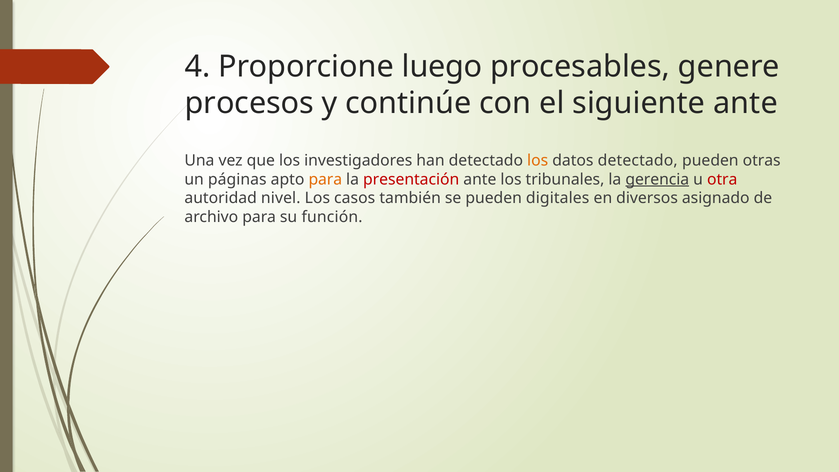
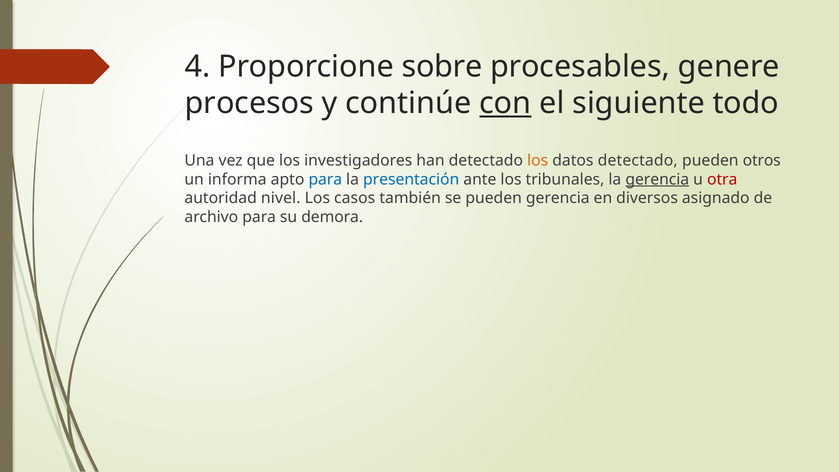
luego: luego -> sobre
con underline: none -> present
siguiente ante: ante -> todo
otras: otras -> otros
páginas: páginas -> informa
para at (325, 179) colour: orange -> blue
presentación colour: red -> blue
pueden digitales: digitales -> gerencia
función: función -> demora
